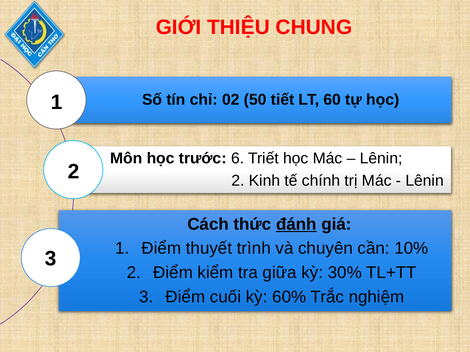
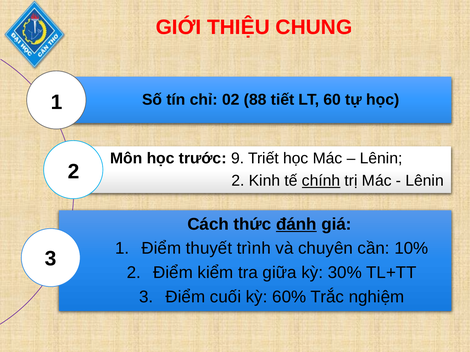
50: 50 -> 88
6: 6 -> 9
chính underline: none -> present
